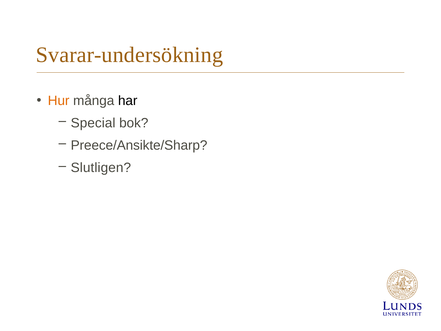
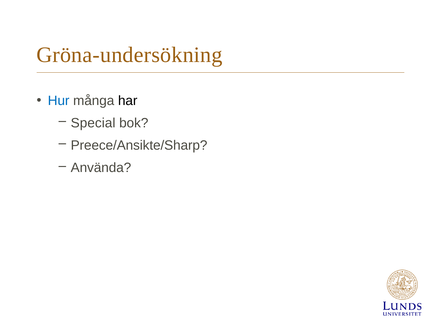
Svarar-undersökning: Svarar-undersökning -> Gröna-undersökning
Hur colour: orange -> blue
Slutligen: Slutligen -> Använda
